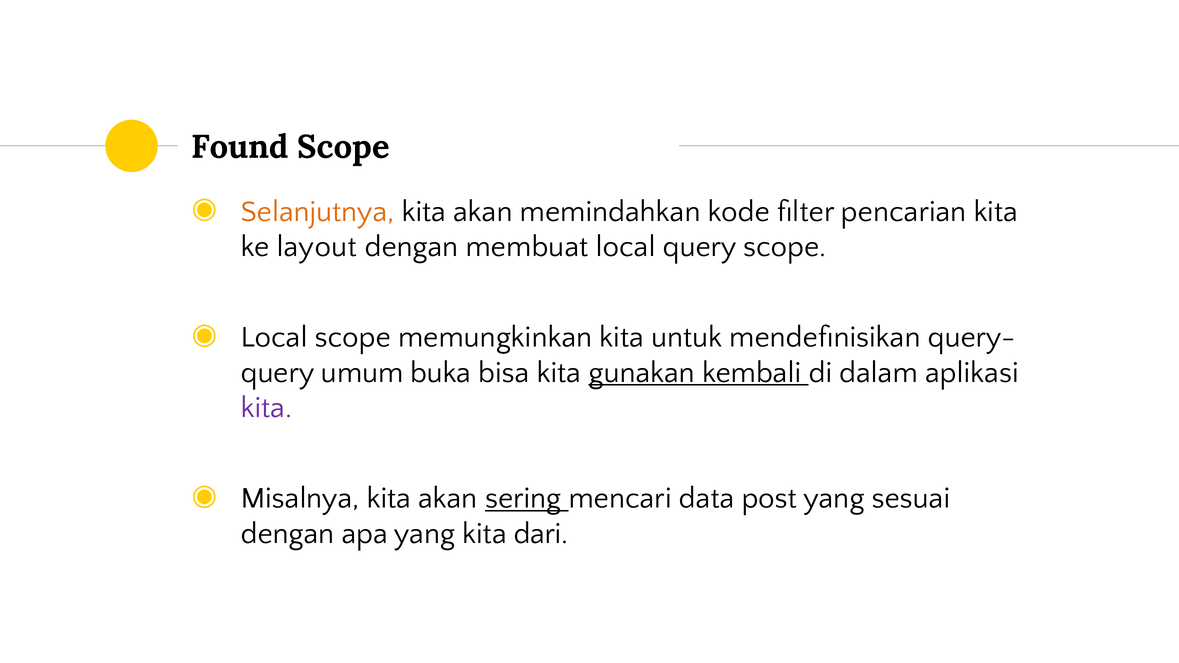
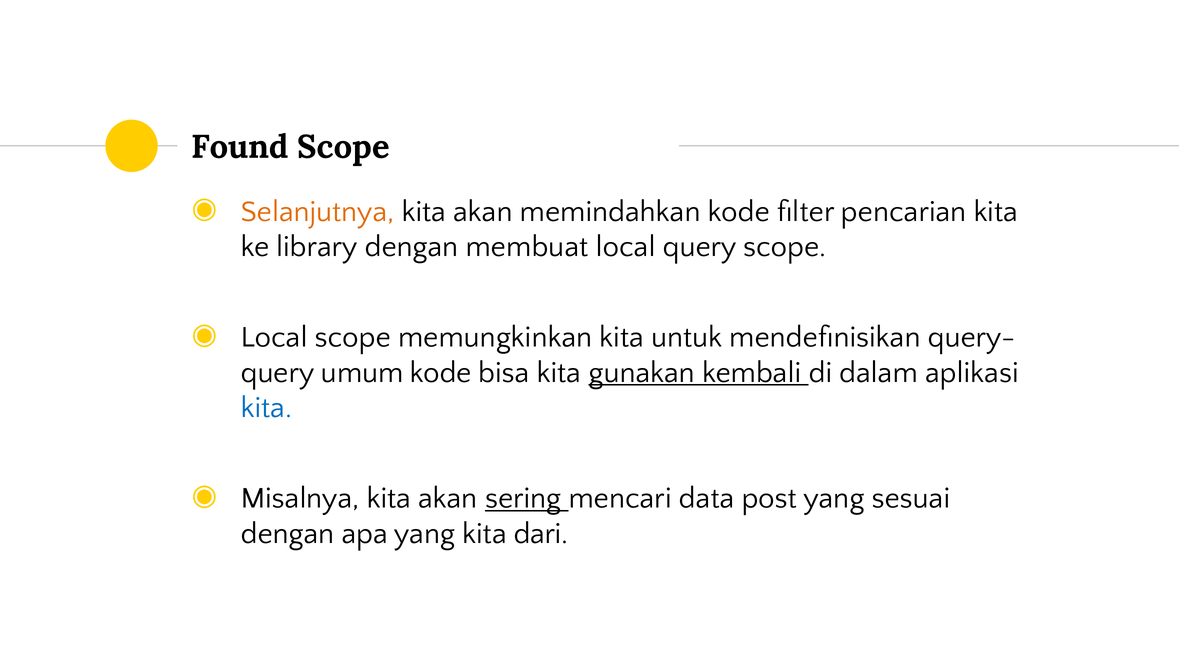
layout: layout -> library
umum buka: buka -> kode
kita at (266, 408) colour: purple -> blue
